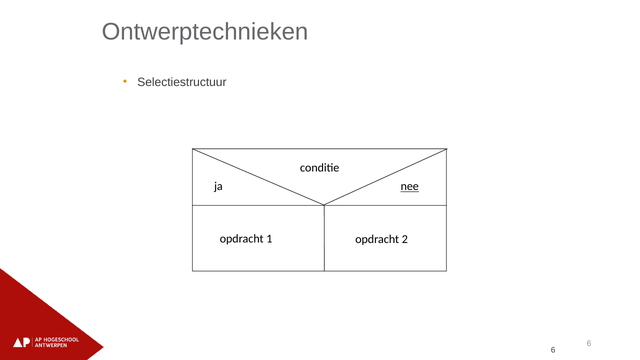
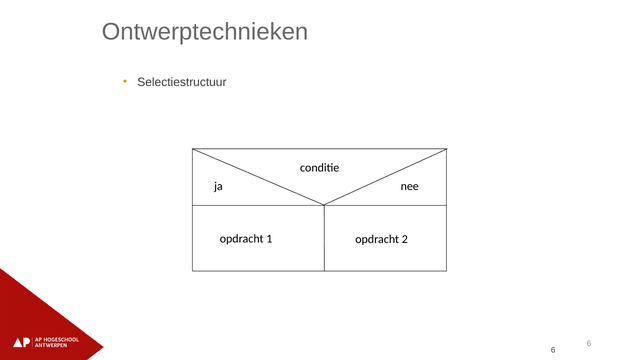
nee underline: present -> none
